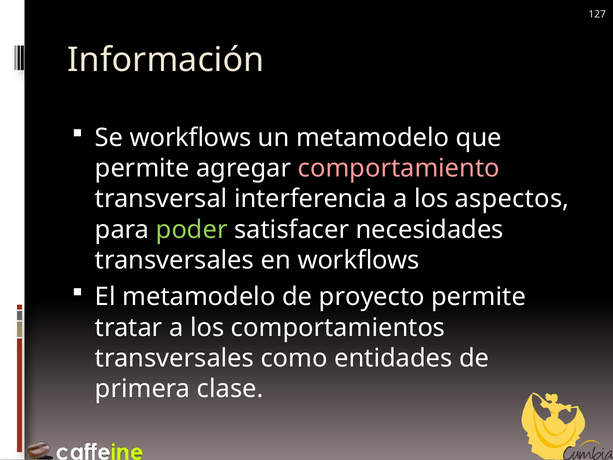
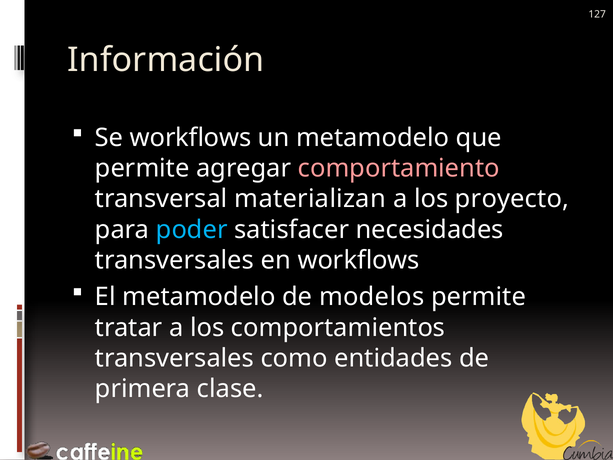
interferencia: interferencia -> materializan
aspectos: aspectos -> proyecto
poder colour: light green -> light blue
proyecto: proyecto -> modelos
